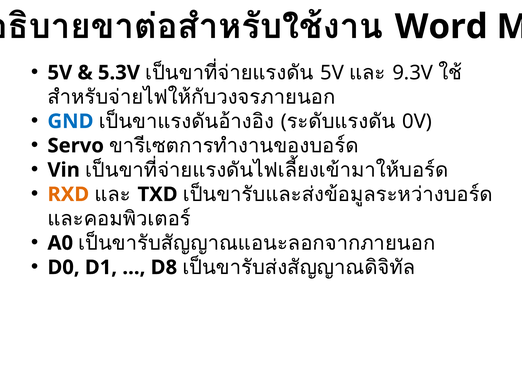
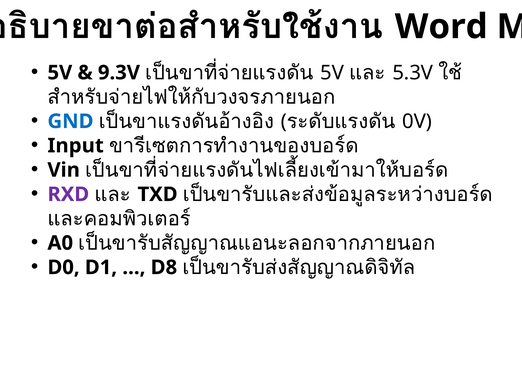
5.3V: 5.3V -> 9.3V
9.3V: 9.3V -> 5.3V
Servo: Servo -> Input
RXD colour: orange -> purple
